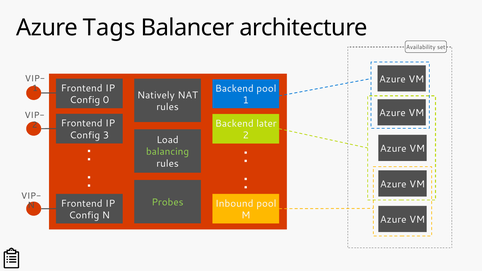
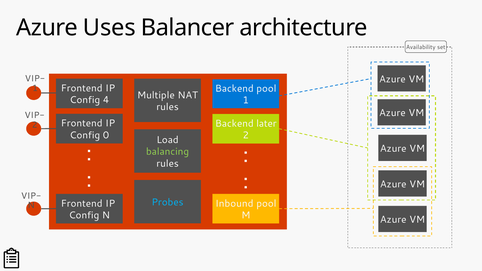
Tags: Tags -> Uses
Natively: Natively -> Multiple
0: 0 -> 4
3: 3 -> 0
Probes colour: light green -> light blue
